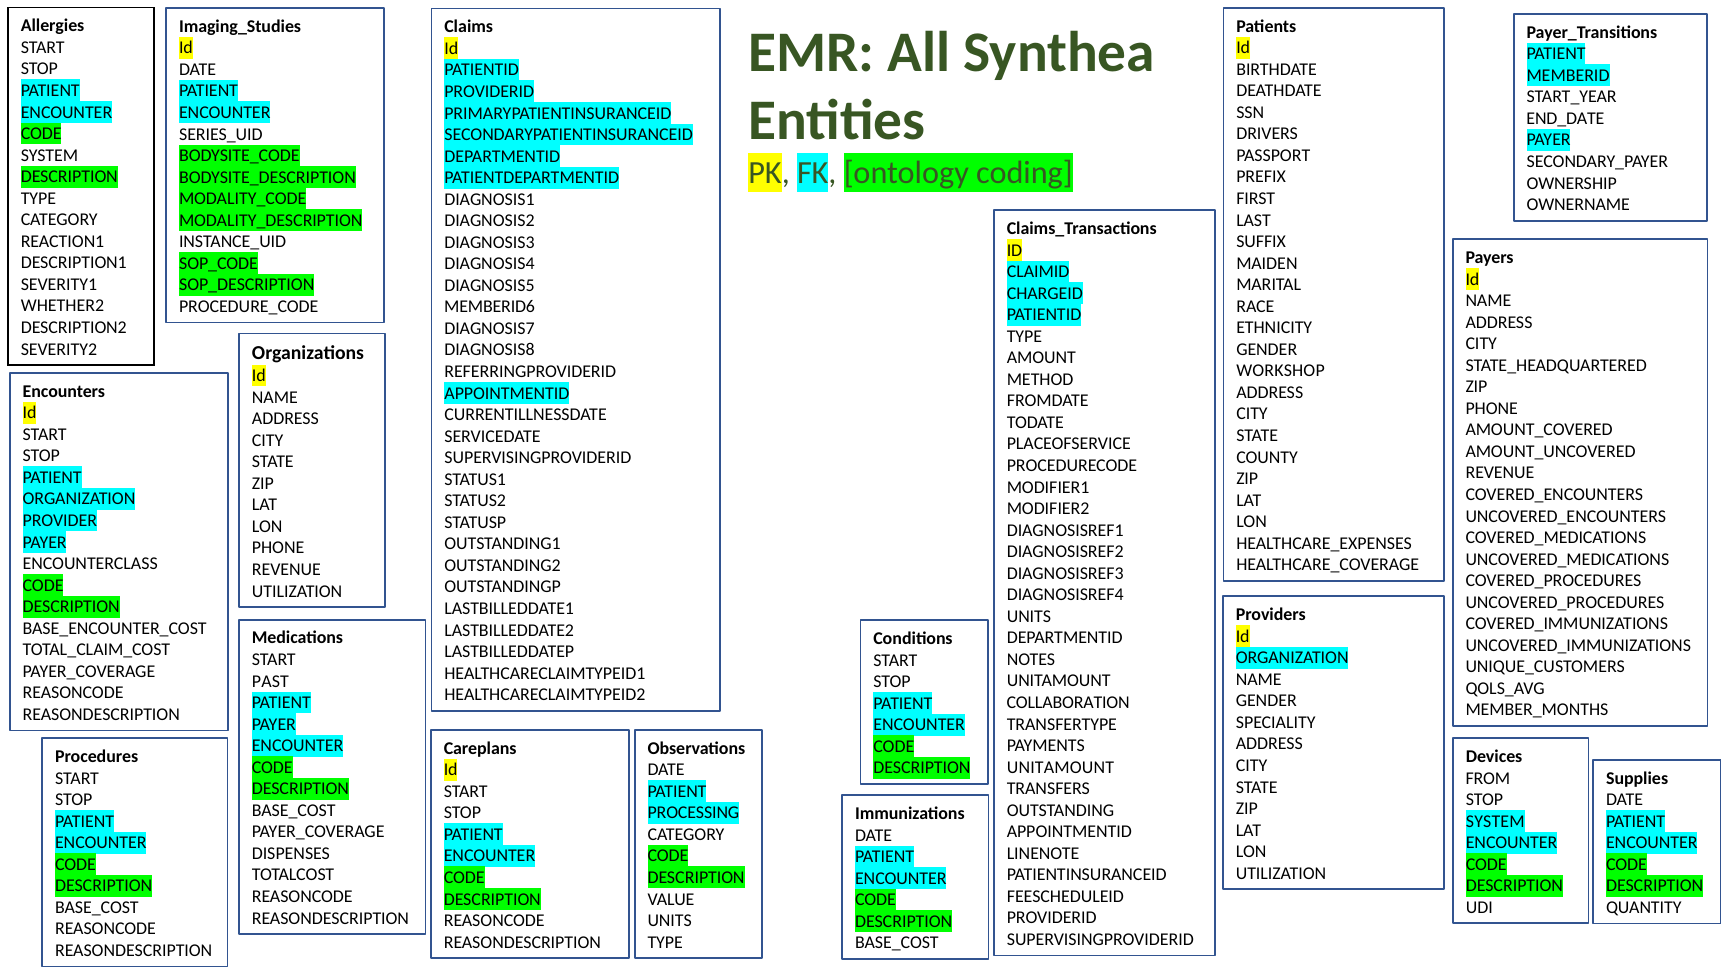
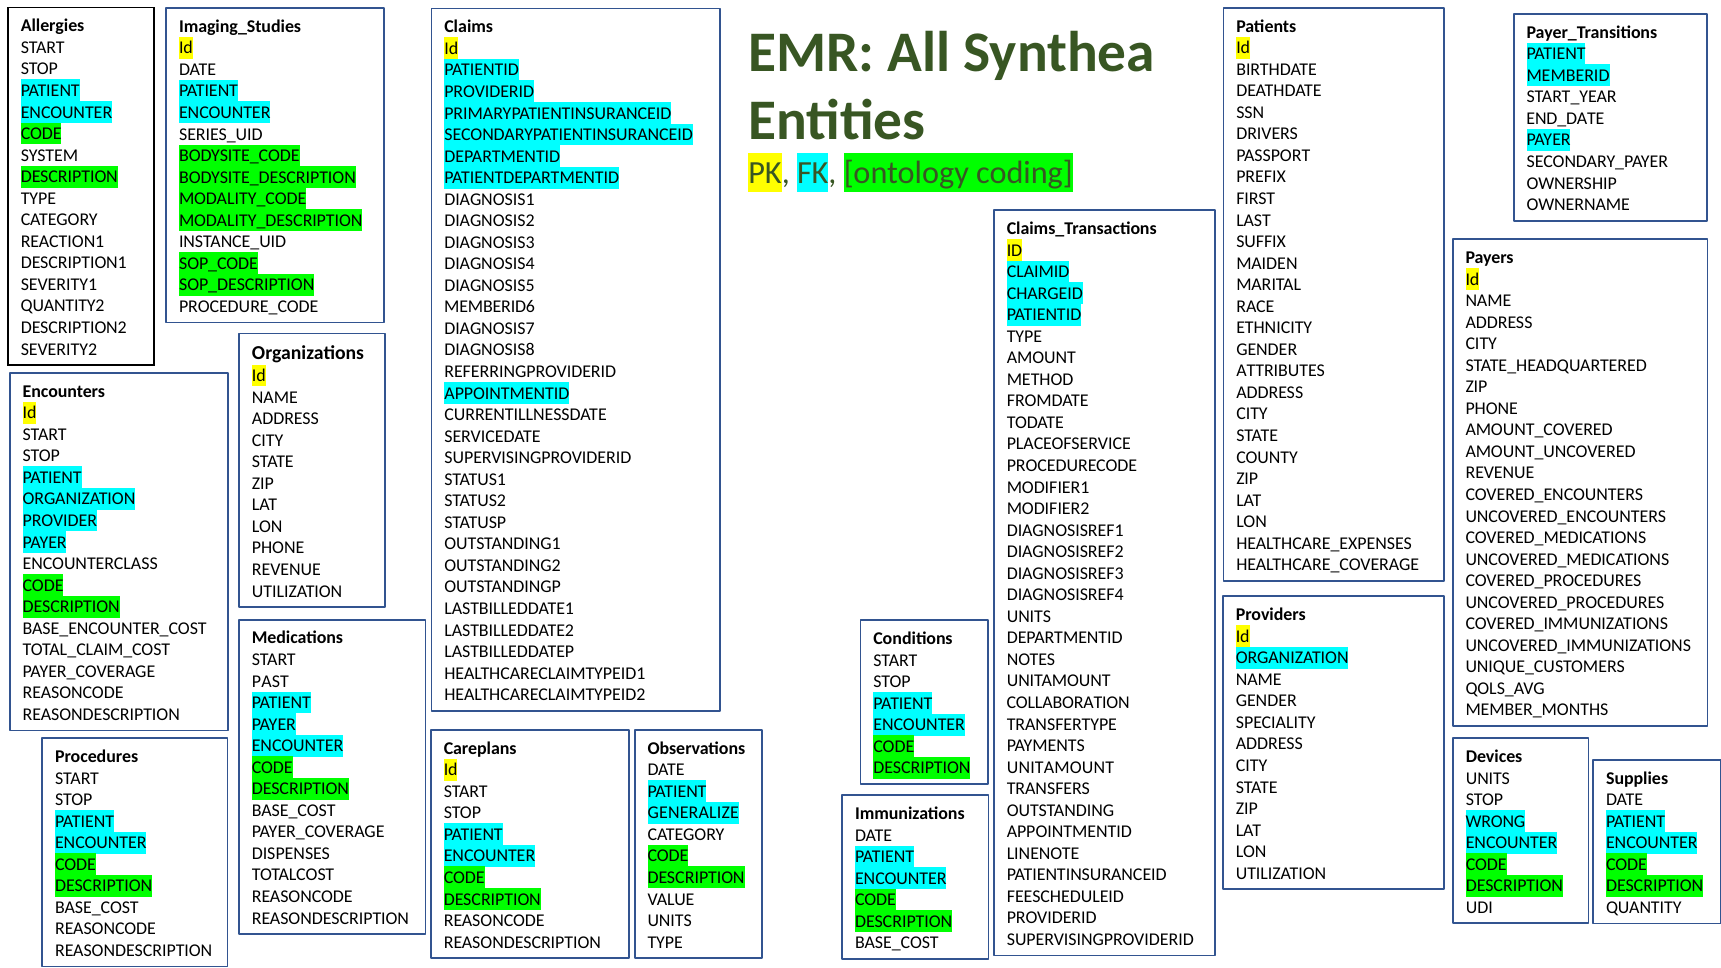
WHETHER2: WHETHER2 -> QUANTITY2
WORKSHOP: WORKSHOP -> ATTRIBUTES
FROM at (1488, 778): FROM -> UNITS
PROCESSING: PROCESSING -> GENERALIZE
SYSTEM at (1495, 821): SYSTEM -> WRONG
